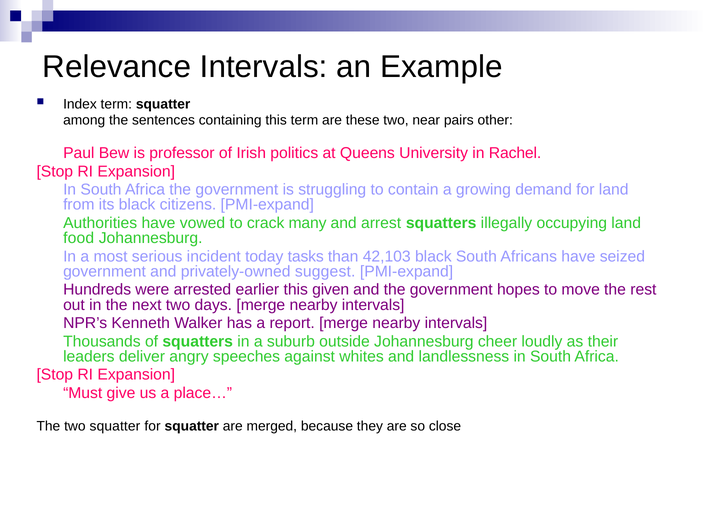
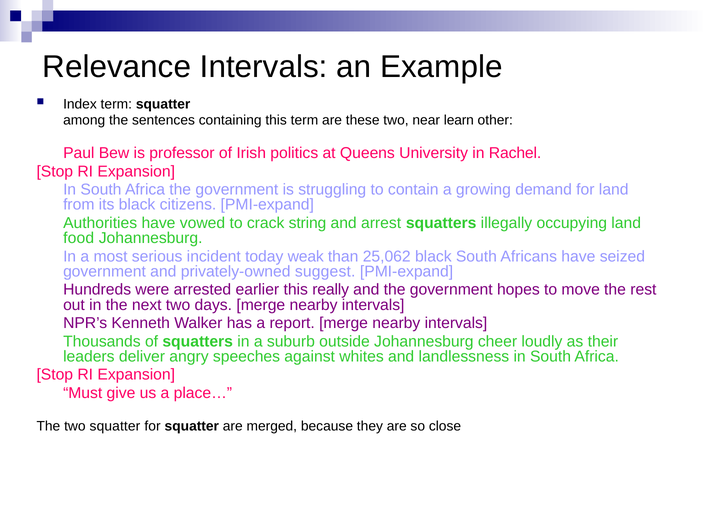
pairs: pairs -> learn
many: many -> string
tasks: tasks -> weak
42,103: 42,103 -> 25,062
given: given -> really
